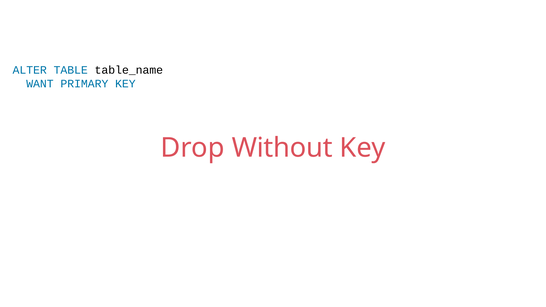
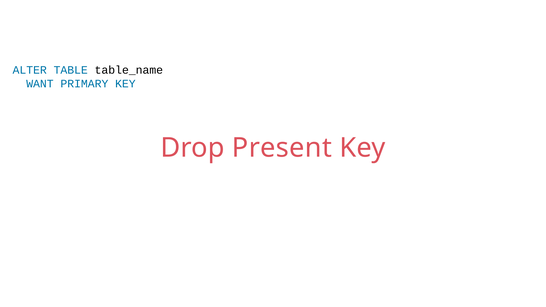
Without: Without -> Present
